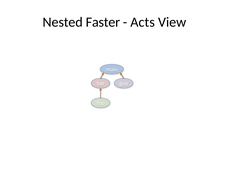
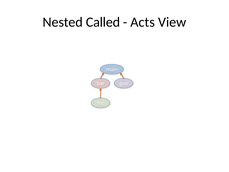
Faster: Faster -> Called
